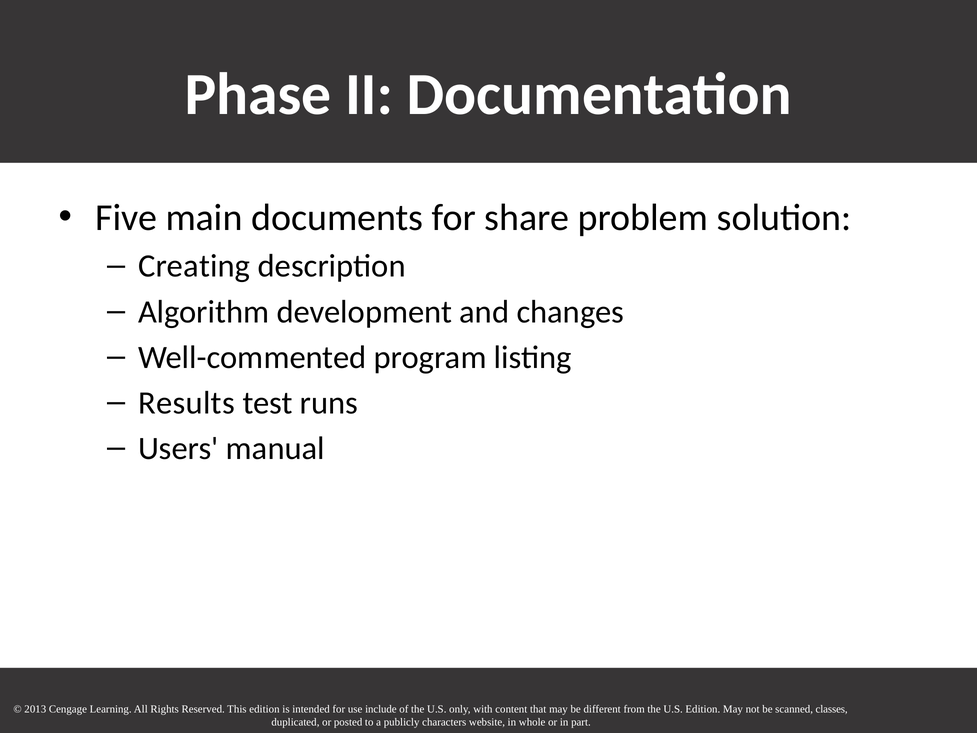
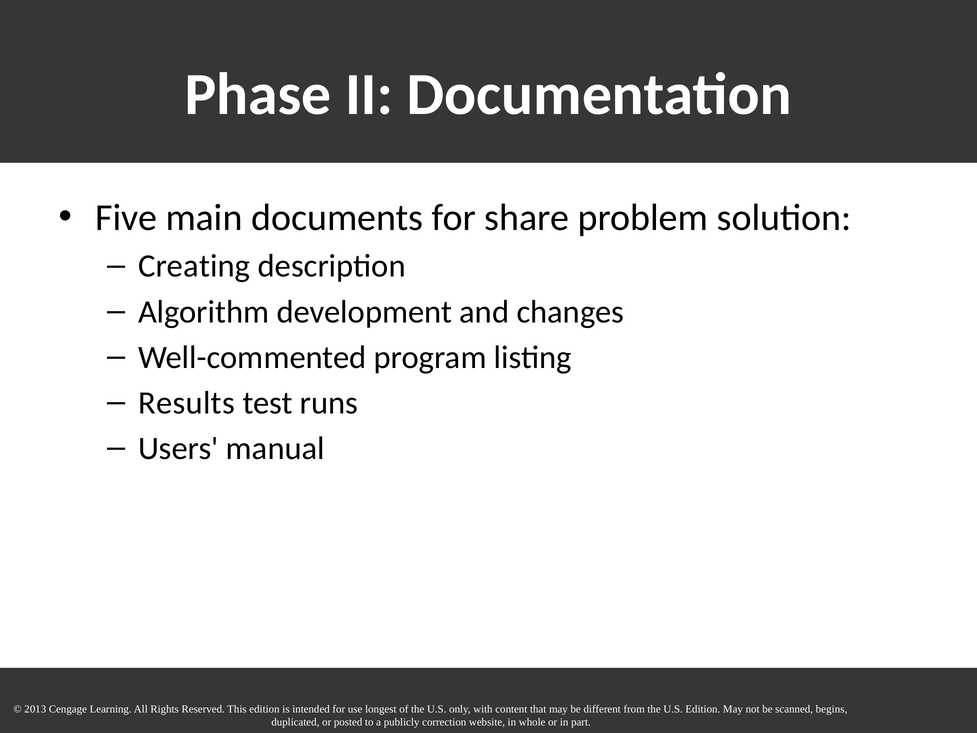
include: include -> longest
classes: classes -> begins
characters: characters -> correction
